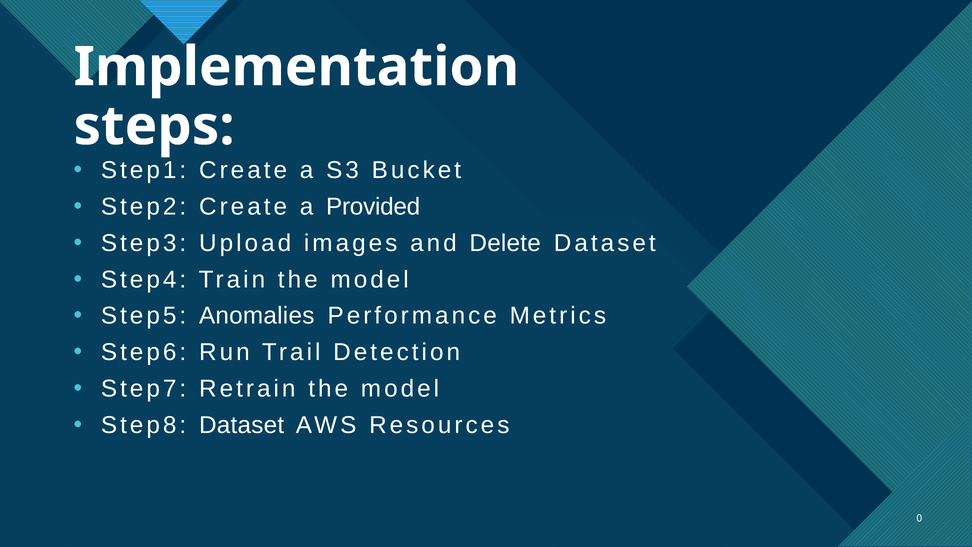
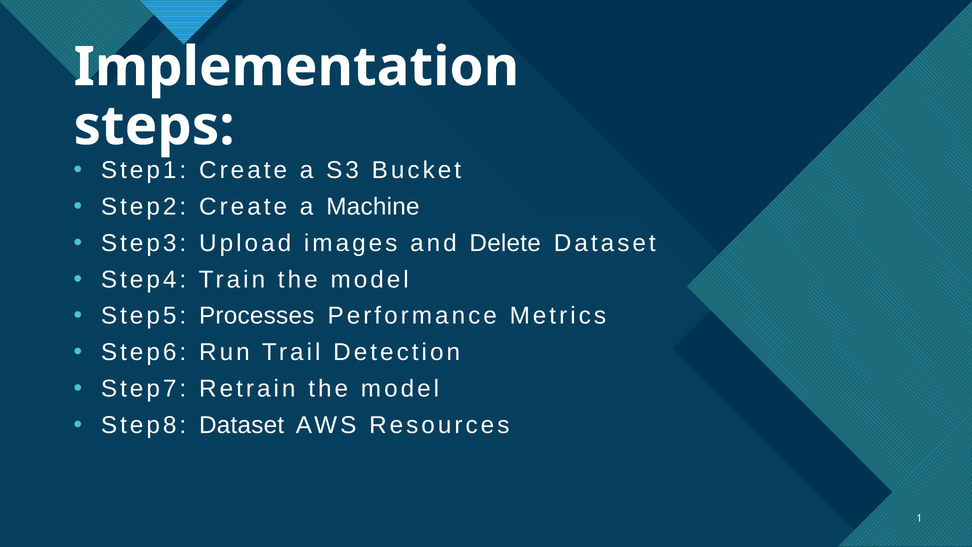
Provided: Provided -> Machine
Anomalies: Anomalies -> Processes
0: 0 -> 1
